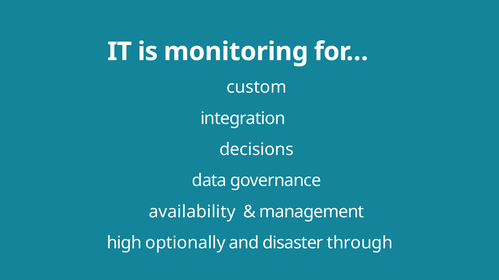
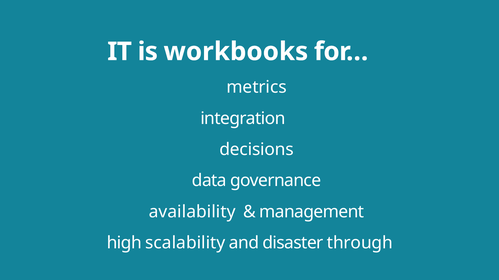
monitoring: monitoring -> workbooks
custom: custom -> metrics
optionally: optionally -> scalability
